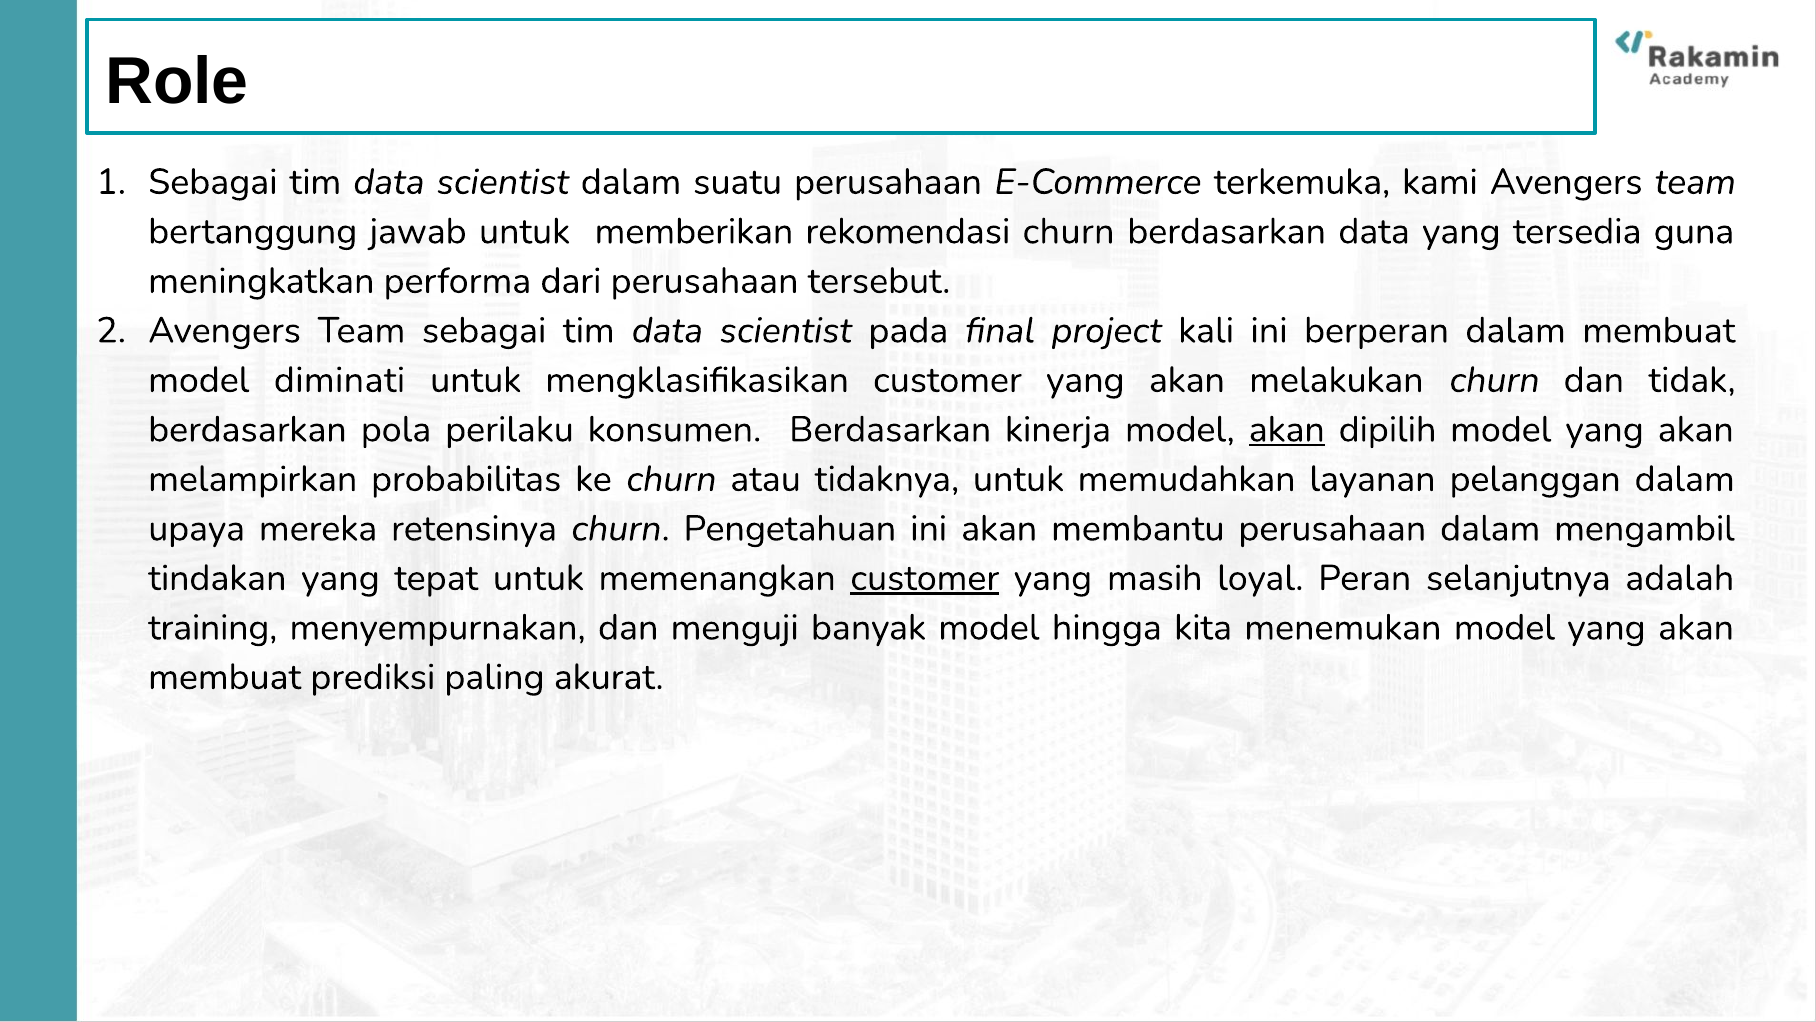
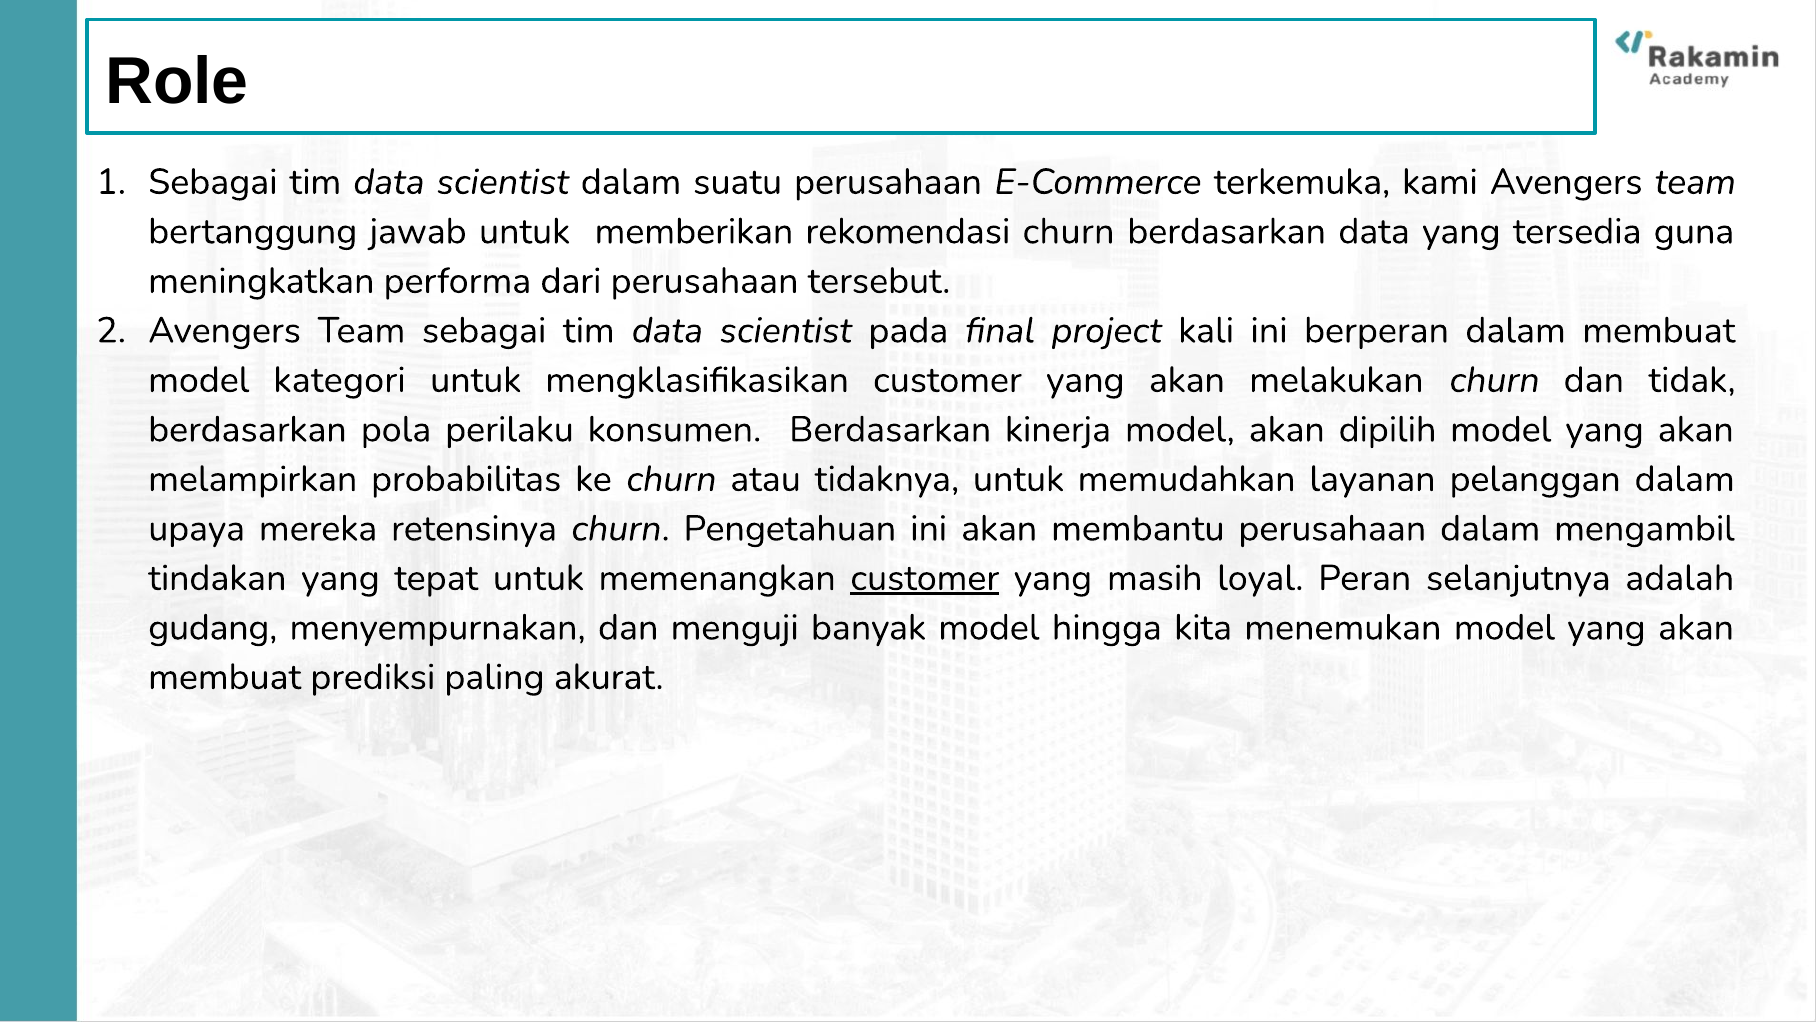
diminati: diminati -> kategori
akan at (1287, 429) underline: present -> none
training: training -> gudang
